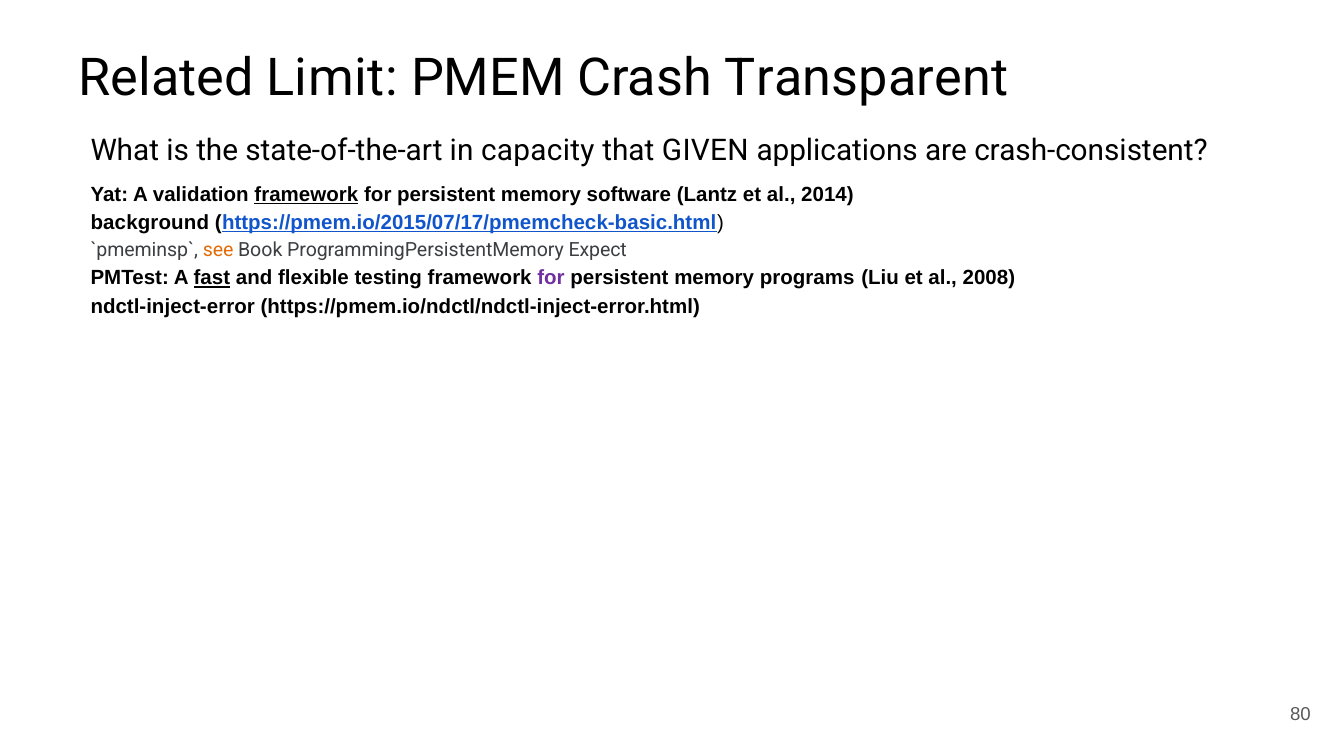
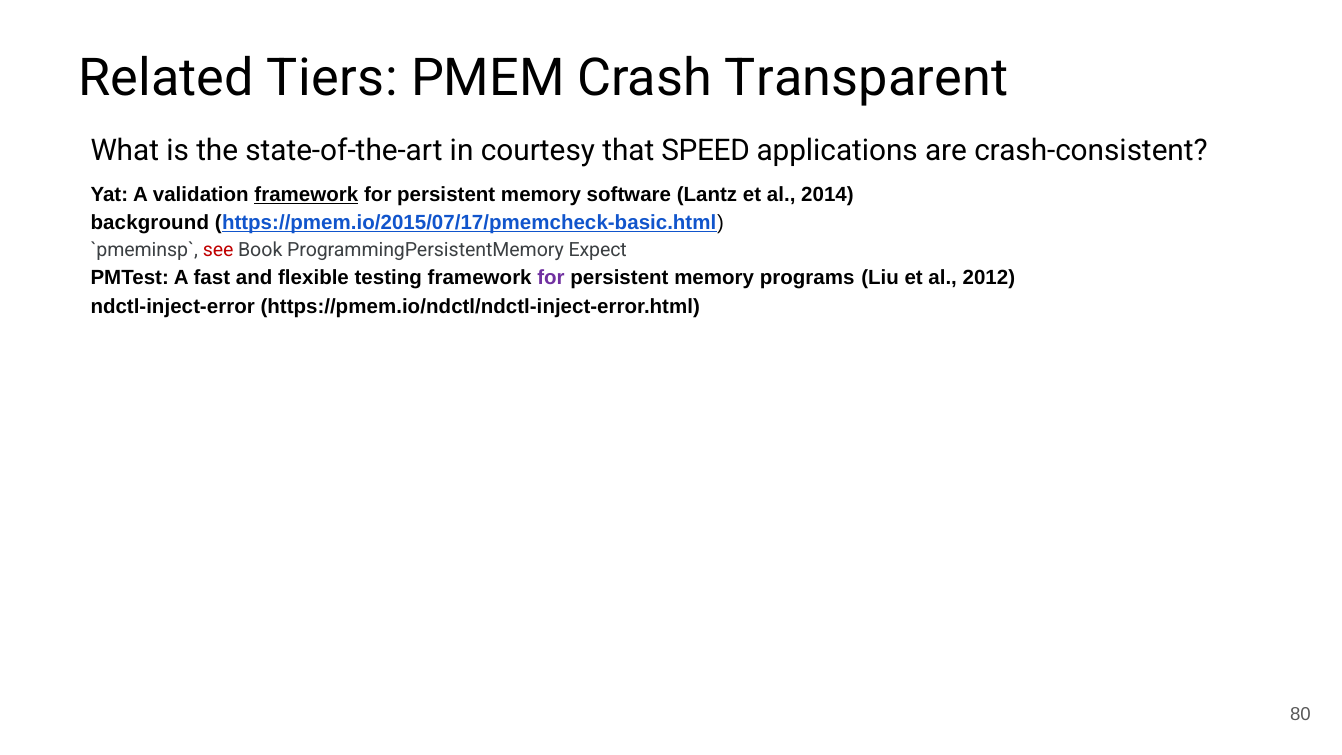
Limit: Limit -> Tiers
capacity: capacity -> courtesy
GIVEN: GIVEN -> SPEED
see colour: orange -> red
fast underline: present -> none
2008: 2008 -> 2012
